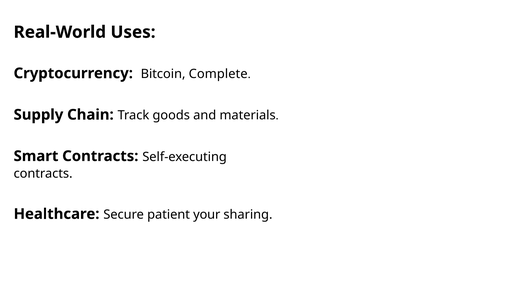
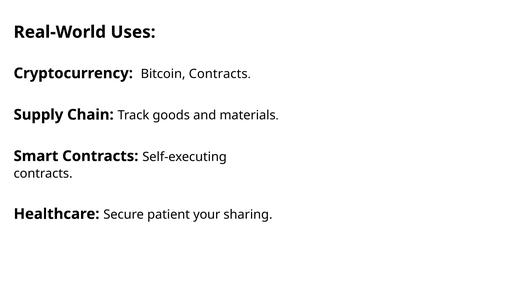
Bitcoin Complete: Complete -> Contracts
